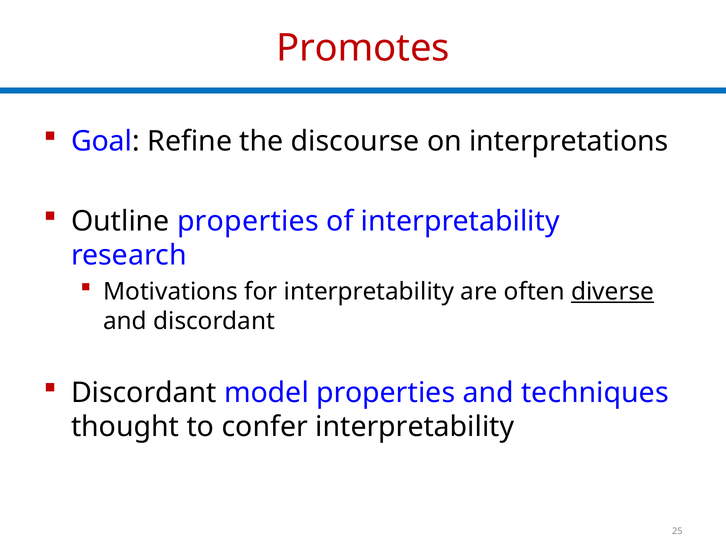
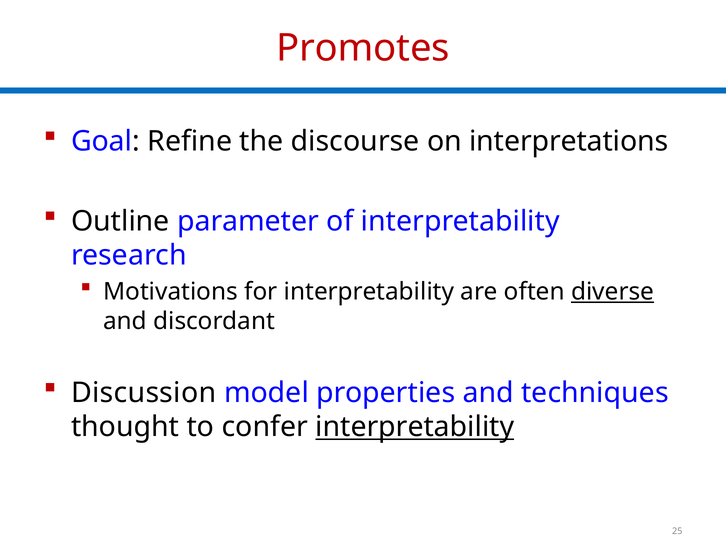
Outline properties: properties -> parameter
Discordant at (144, 393): Discordant -> Discussion
interpretability at (415, 427) underline: none -> present
